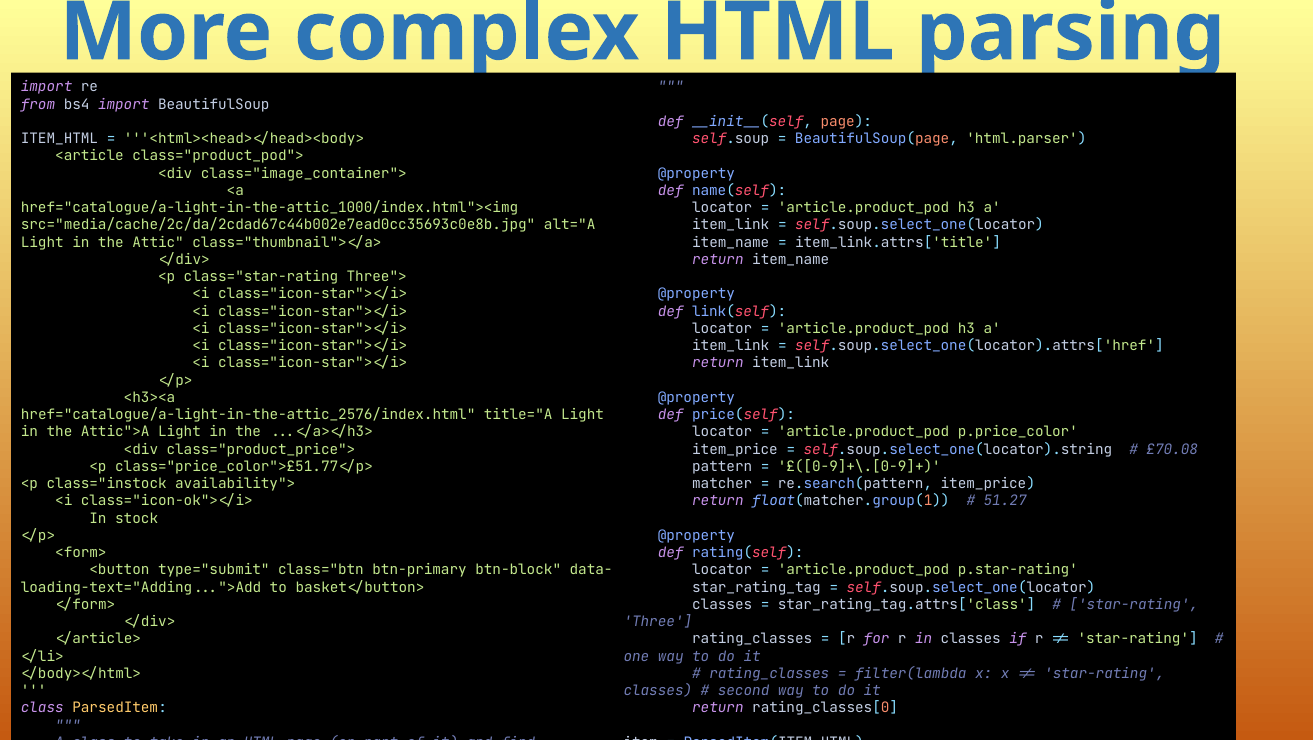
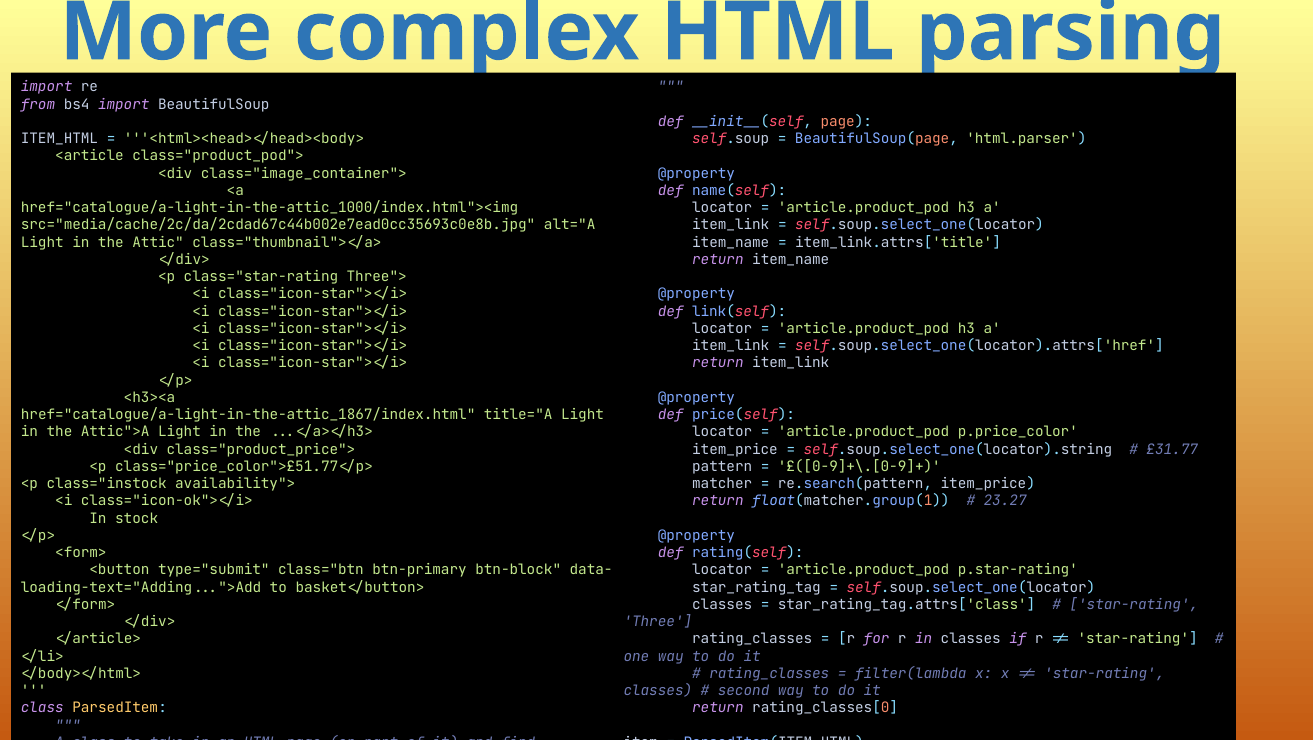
href="catalogue/a-light-in-the-attic_2576/index.html: href="catalogue/a-light-in-the-attic_2576/index.html -> href="catalogue/a-light-in-the-attic_1867/index.html
£70.08: £70.08 -> £31.77
51.27: 51.27 -> 23.27
